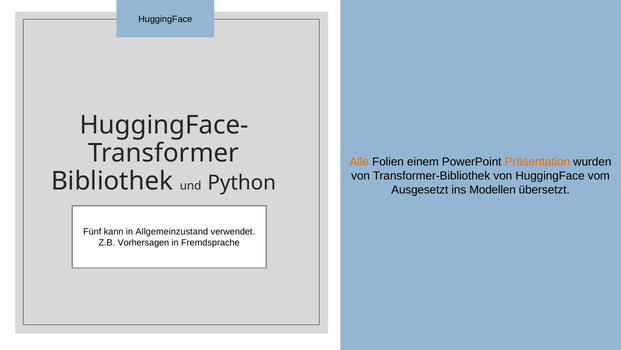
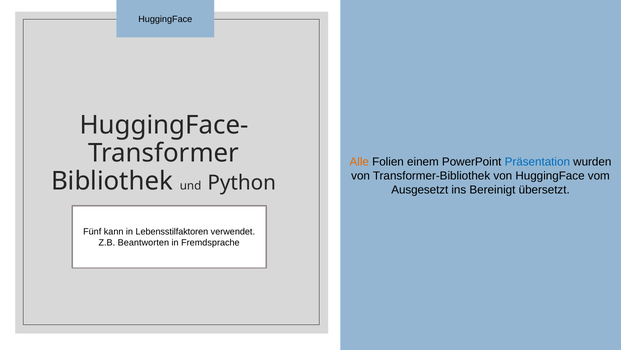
Präsentation colour: orange -> blue
Modellen: Modellen -> Bereinigt
Allgemeinzustand: Allgemeinzustand -> Lebensstilfaktoren
Vorhersagen: Vorhersagen -> Beantworten
